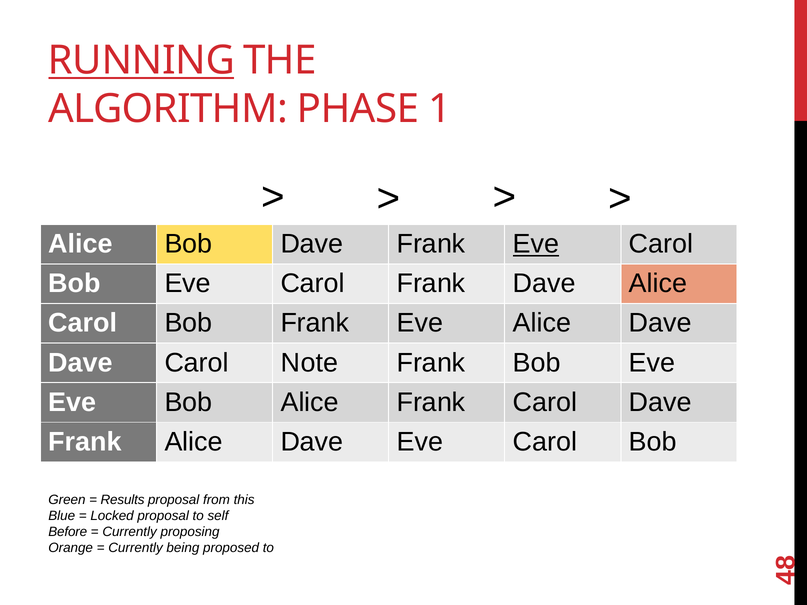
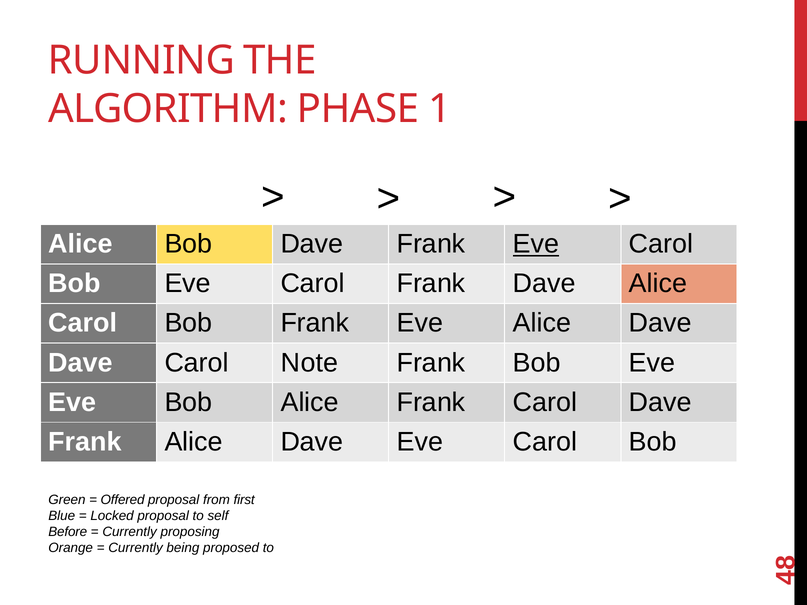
RUNNING underline: present -> none
Results: Results -> Offered
this: this -> first
